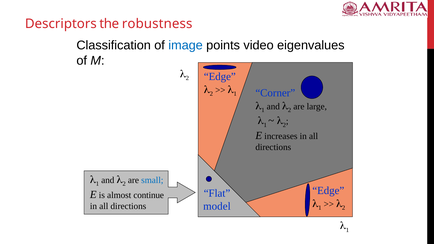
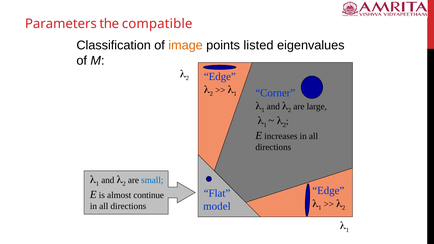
Descriptors: Descriptors -> Parameters
robustness: robustness -> compatible
image colour: blue -> orange
video: video -> listed
